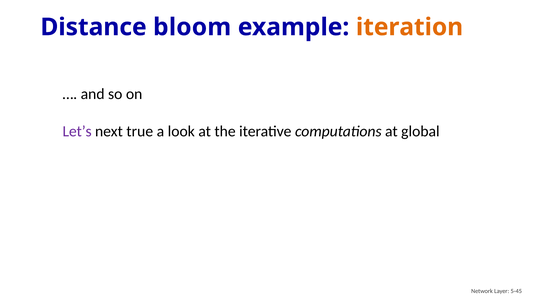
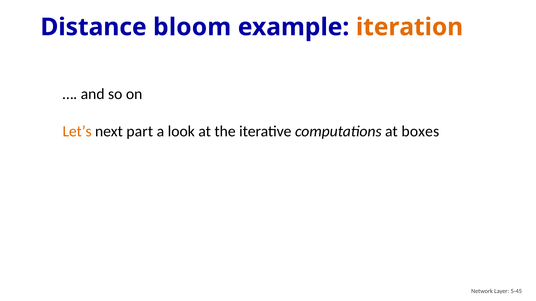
Let’s colour: purple -> orange
true: true -> part
global: global -> boxes
